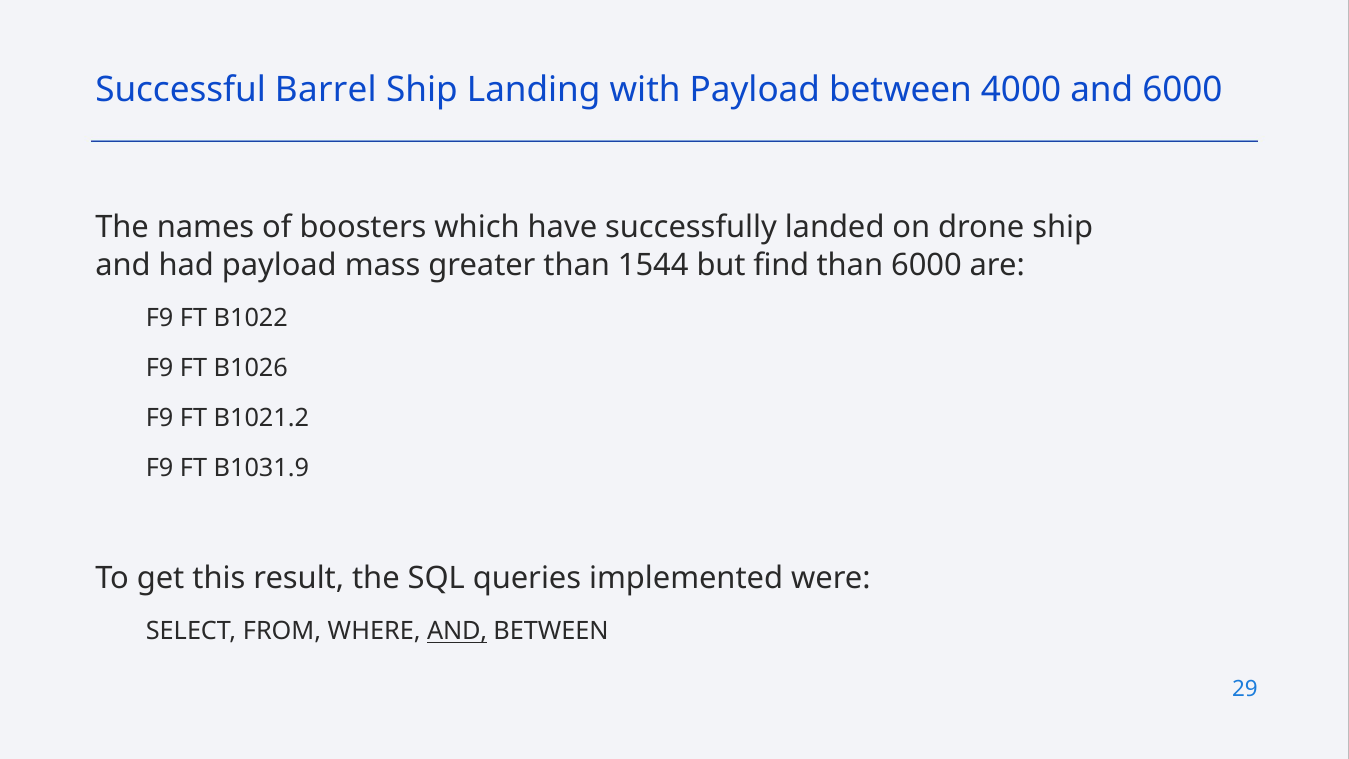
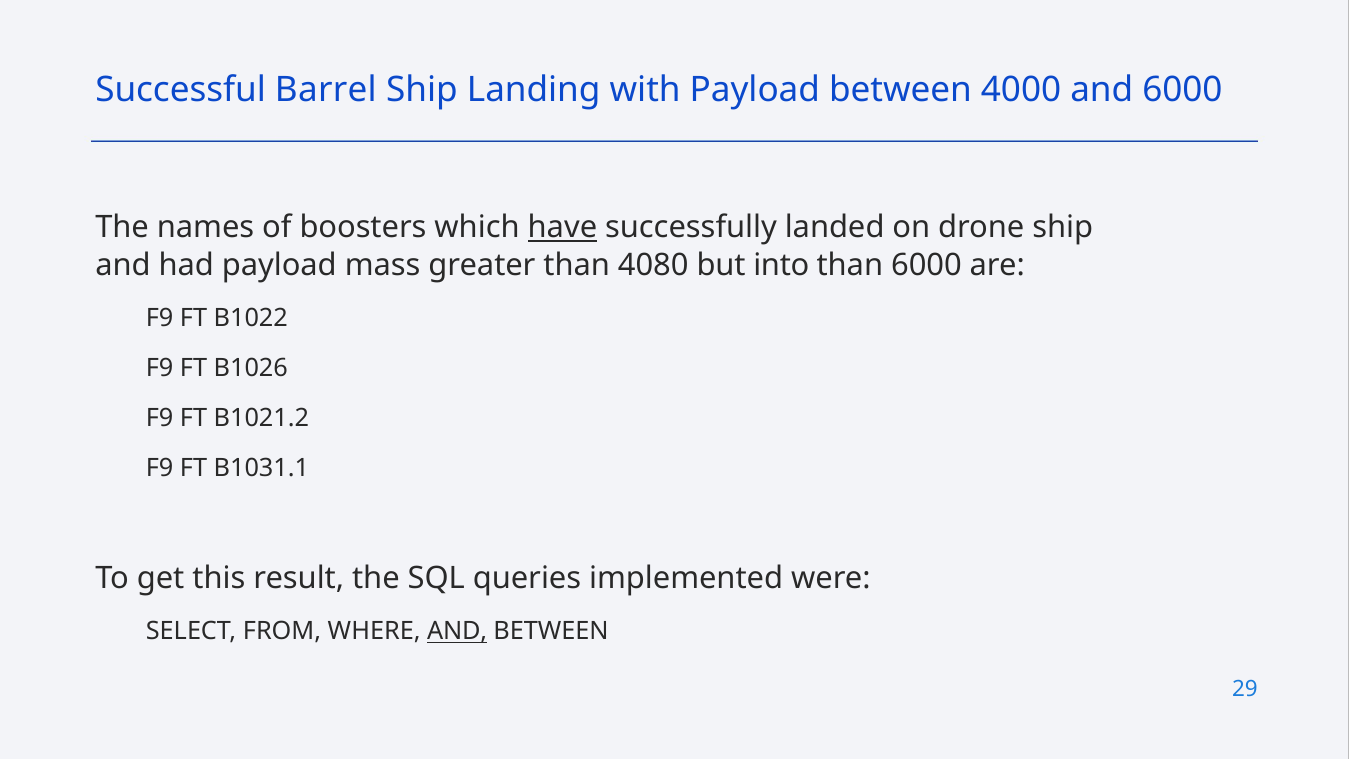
have underline: none -> present
1544: 1544 -> 4080
find: find -> into
B1031.9: B1031.9 -> B1031.1
